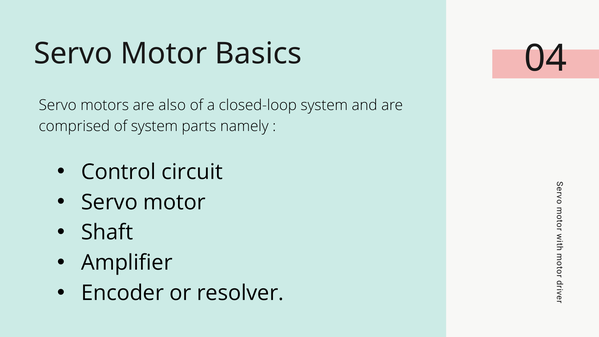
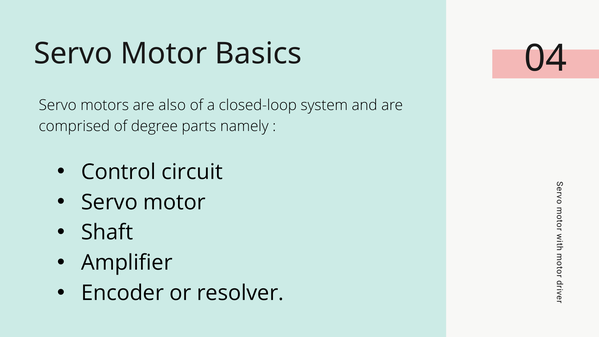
of system: system -> degree
